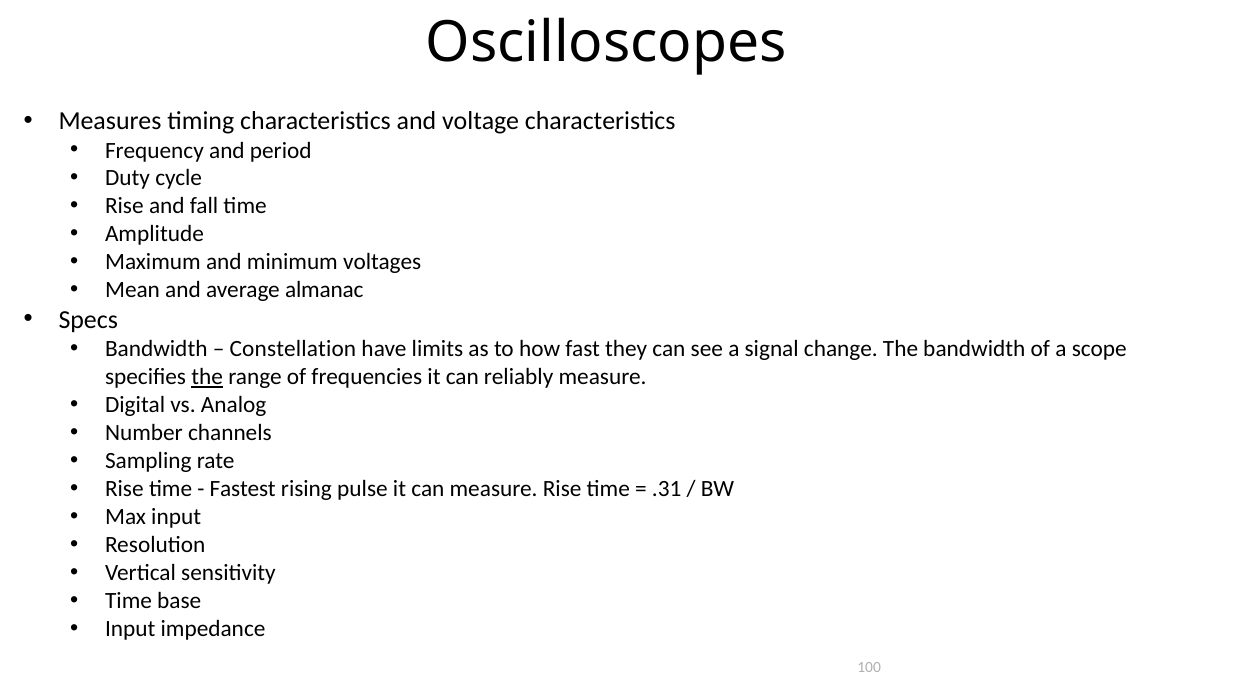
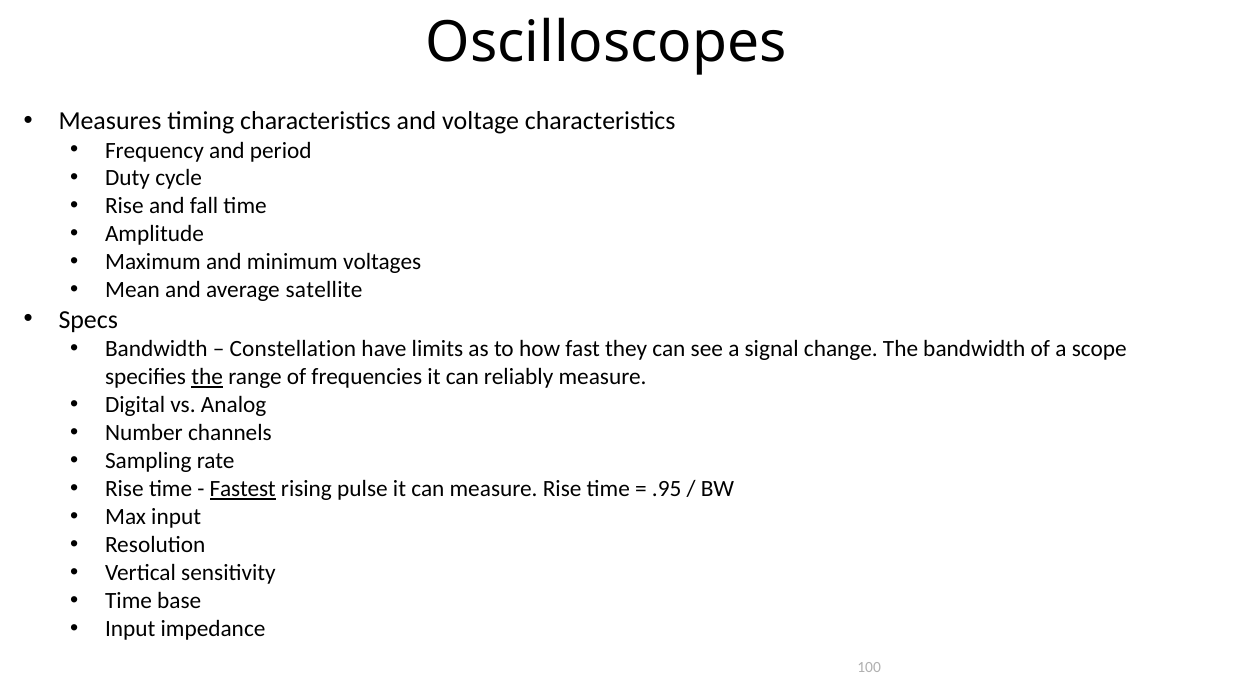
almanac: almanac -> satellite
Fastest underline: none -> present
.31: .31 -> .95
